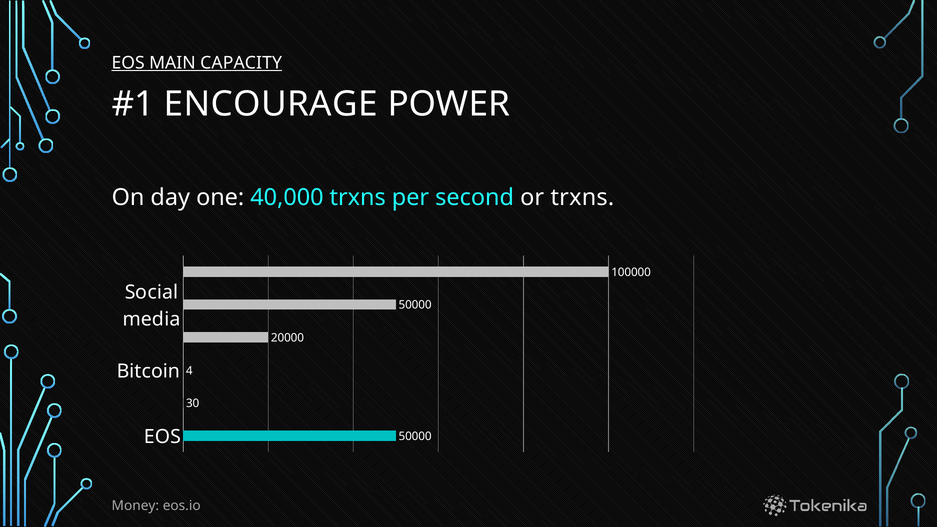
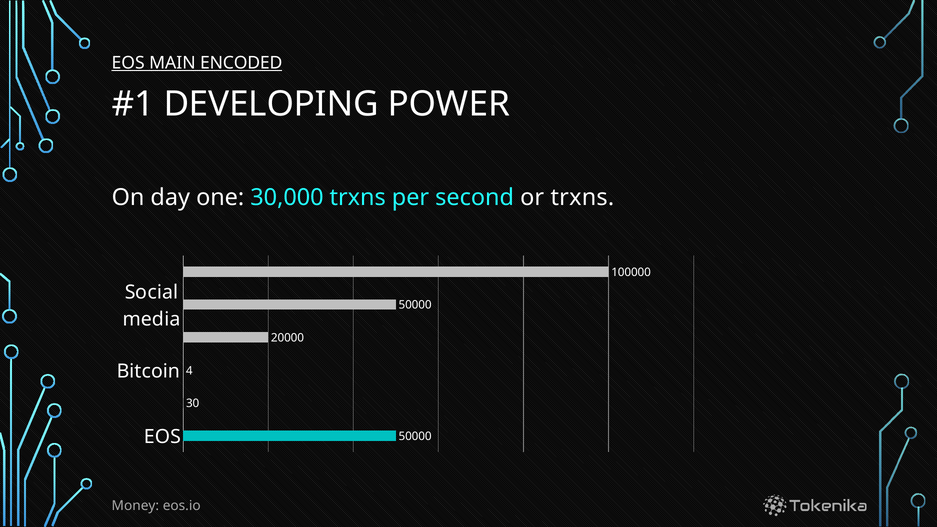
CAPACITY: CAPACITY -> ENCODED
ENCOURAGE: ENCOURAGE -> DEVELOPING
40,000: 40,000 -> 30,000
